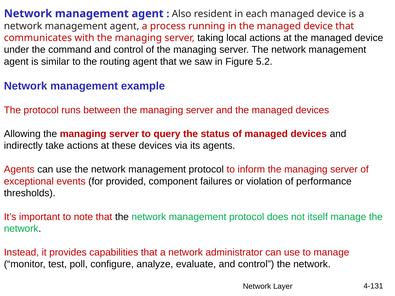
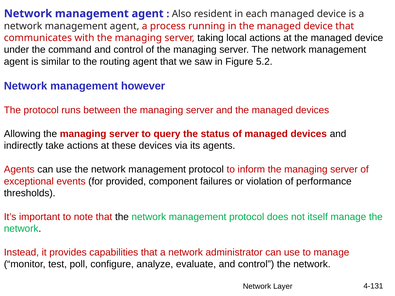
example: example -> however
